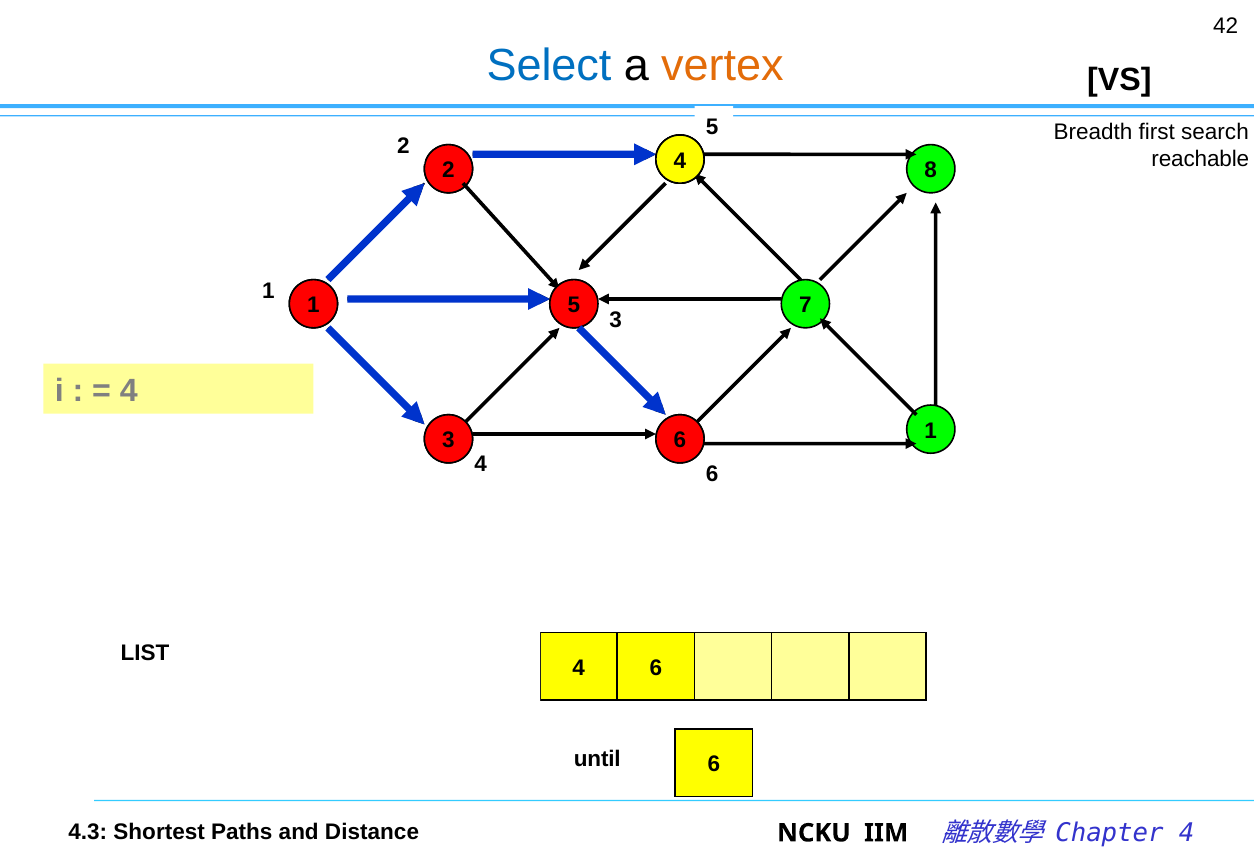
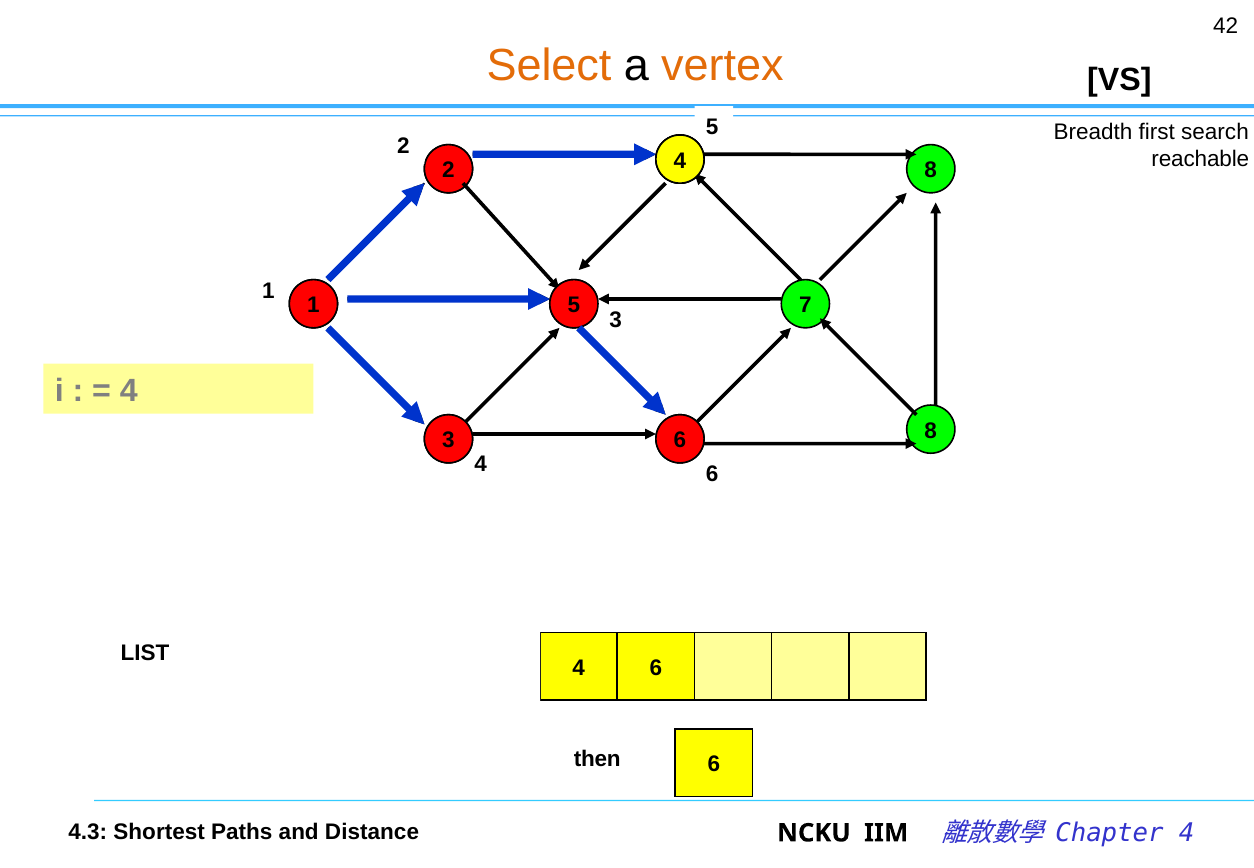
Select colour: blue -> orange
1 at (931, 431): 1 -> 8
until: until -> then
